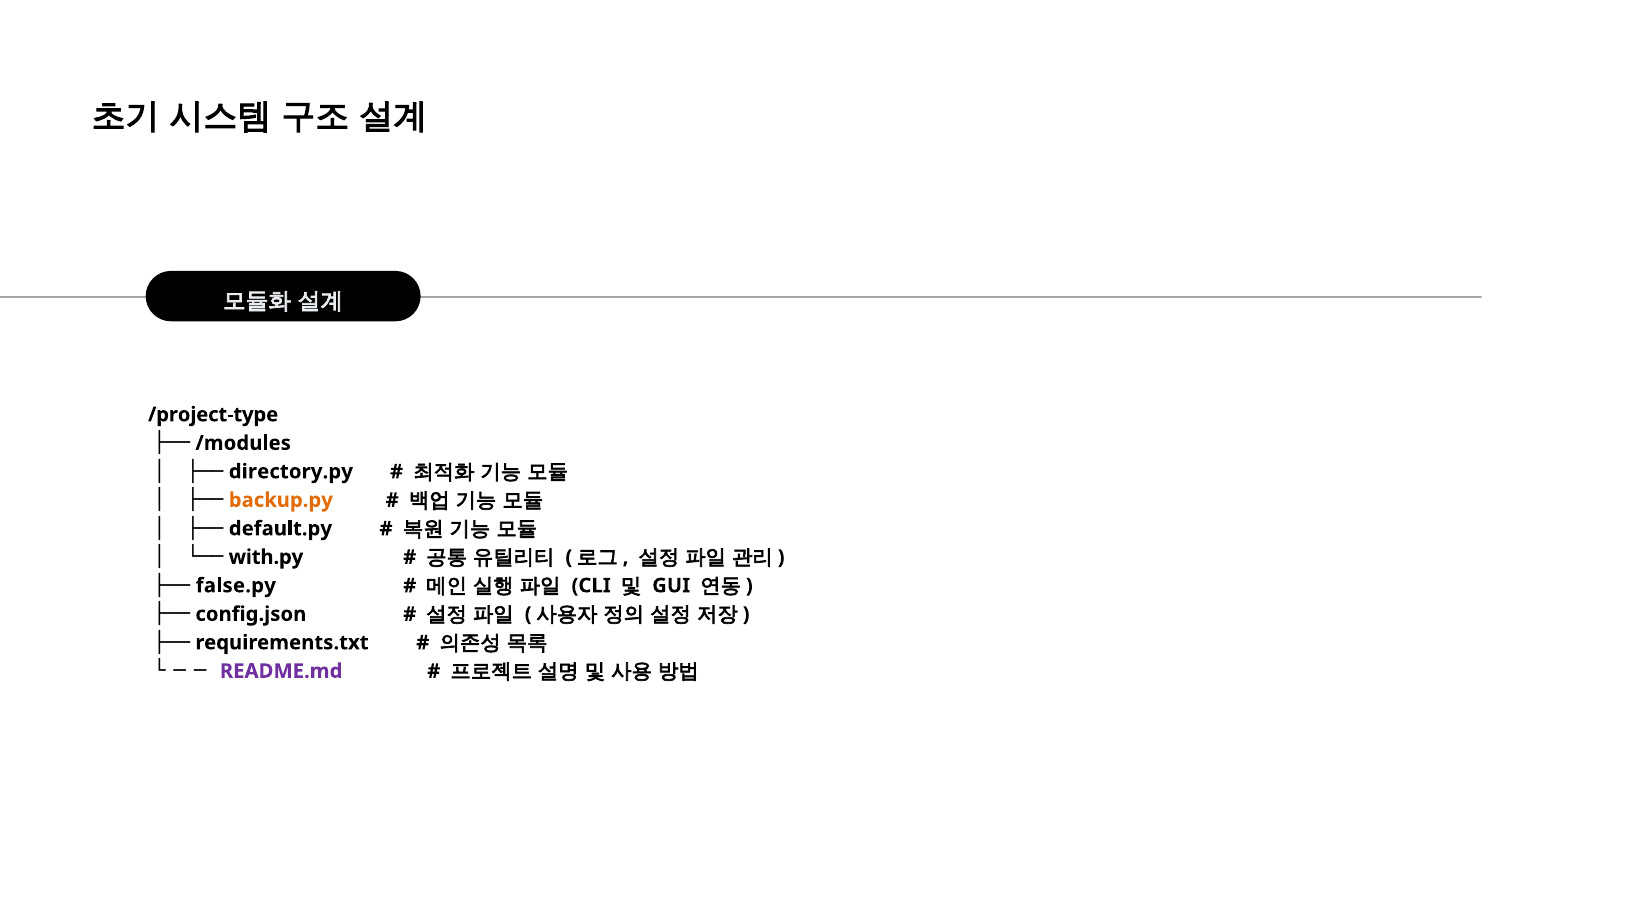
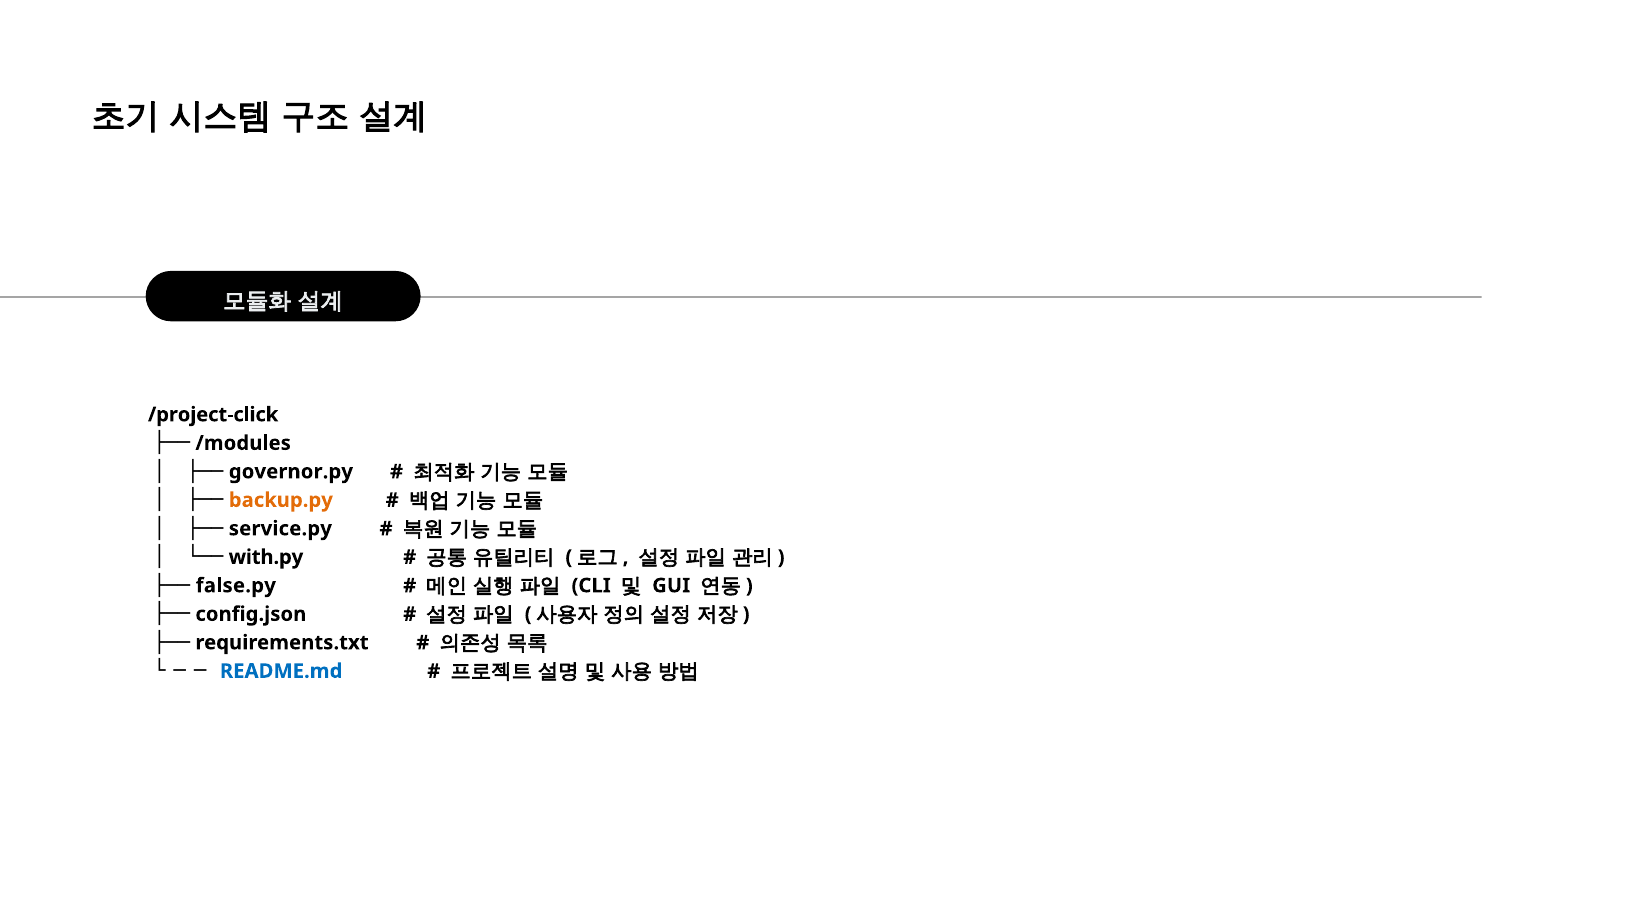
/project-type: /project-type -> /project-click
directory.py: directory.py -> governor.py
default.py: default.py -> service.py
README.md colour: purple -> blue
